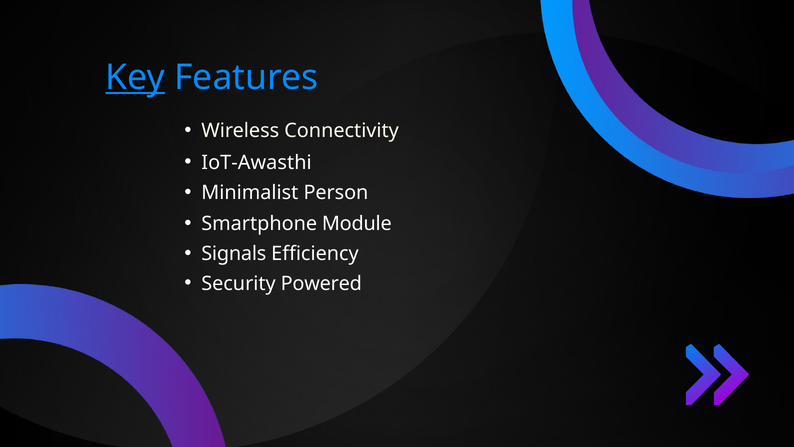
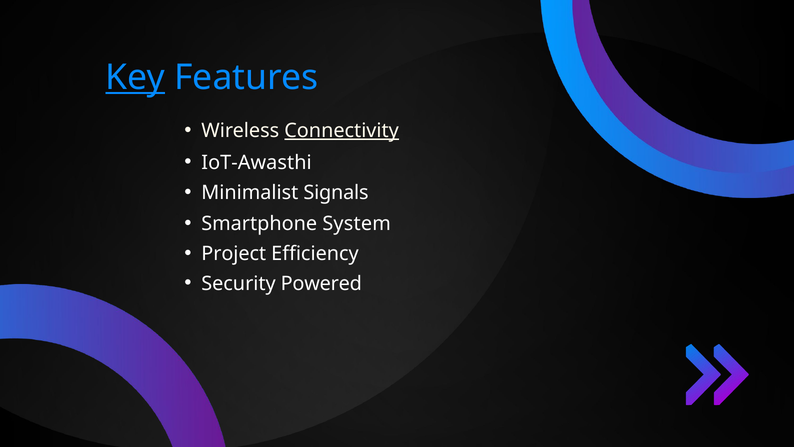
Connectivity underline: none -> present
Person: Person -> Signals
Module: Module -> System
Signals: Signals -> Project
